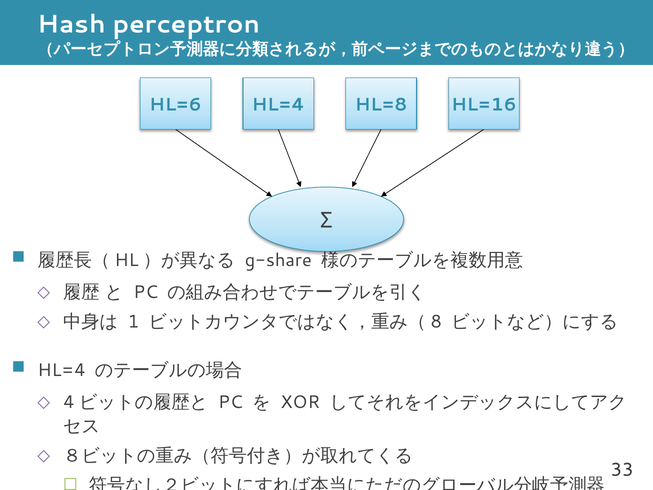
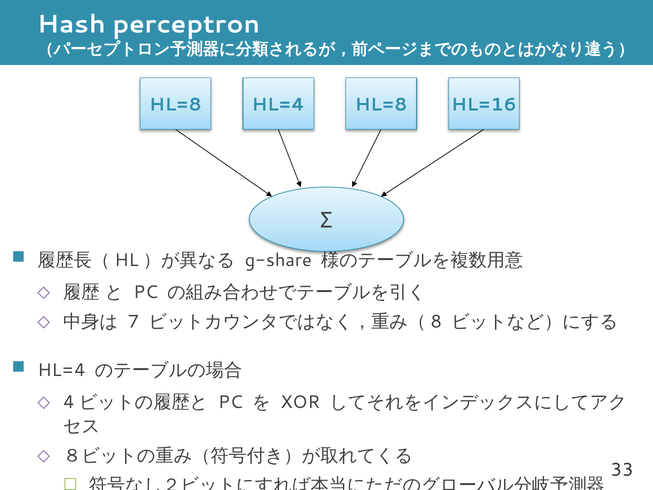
HL=6 at (175, 105): HL=6 -> HL=8
1: 1 -> 7
